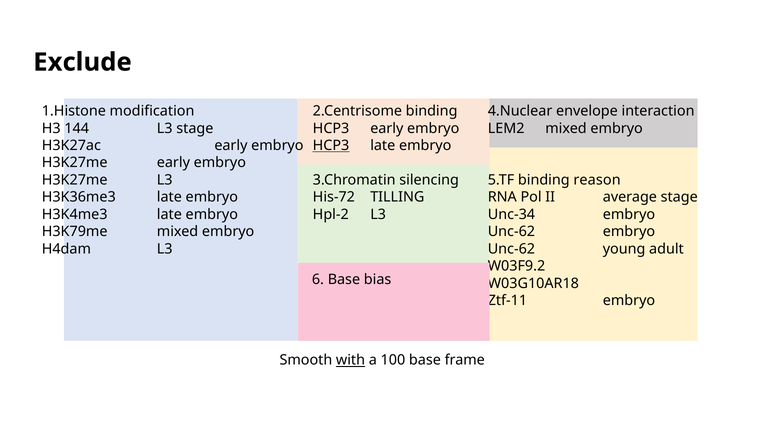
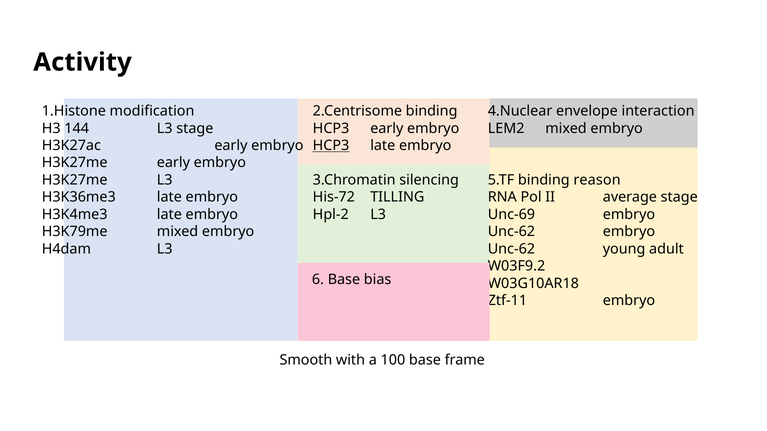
Exclude: Exclude -> Activity
Unc-34: Unc-34 -> Unc-69
with underline: present -> none
